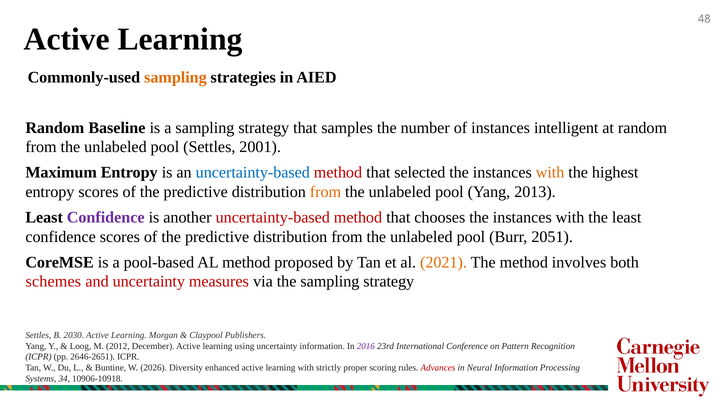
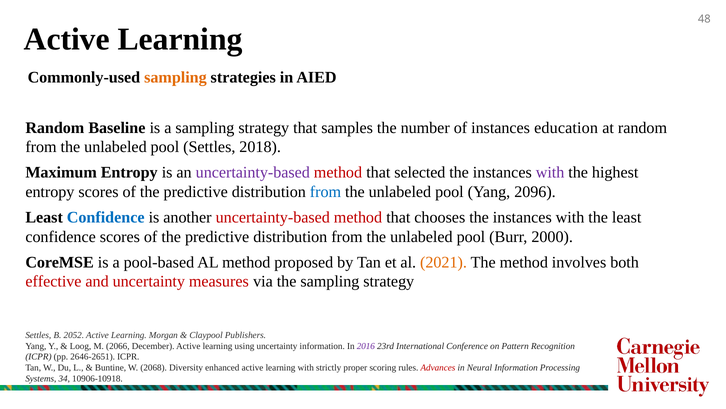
intelligent: intelligent -> education
2001: 2001 -> 2018
uncertainty-based at (253, 172) colour: blue -> purple
with at (550, 172) colour: orange -> purple
from at (325, 192) colour: orange -> blue
2013: 2013 -> 2096
Confidence at (106, 217) colour: purple -> blue
2051: 2051 -> 2000
schemes: schemes -> effective
2030: 2030 -> 2052
2012: 2012 -> 2066
2026: 2026 -> 2068
